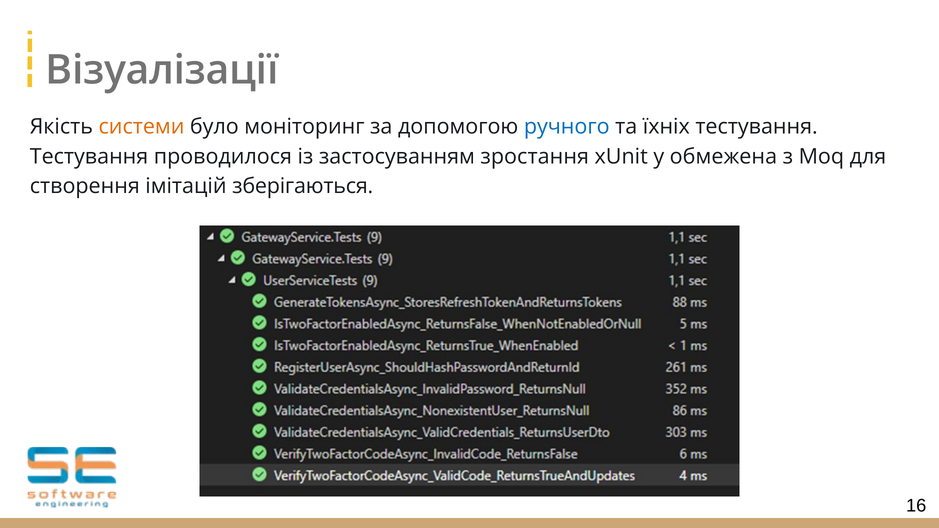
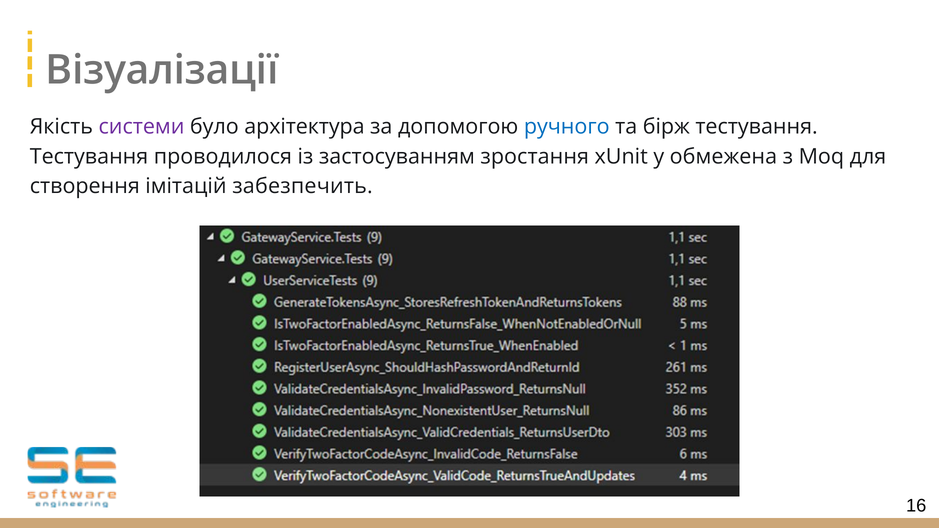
системи colour: orange -> purple
моніторинг: моніторинг -> архітектура
їхніх: їхніх -> бірж
зберігаються: зберігаються -> забезпечить
